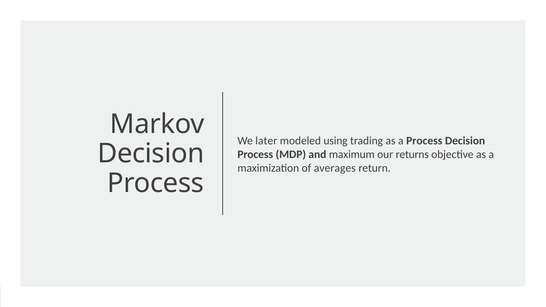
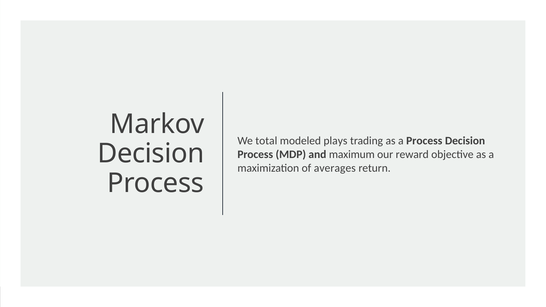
later: later -> total
using: using -> plays
returns: returns -> reward
